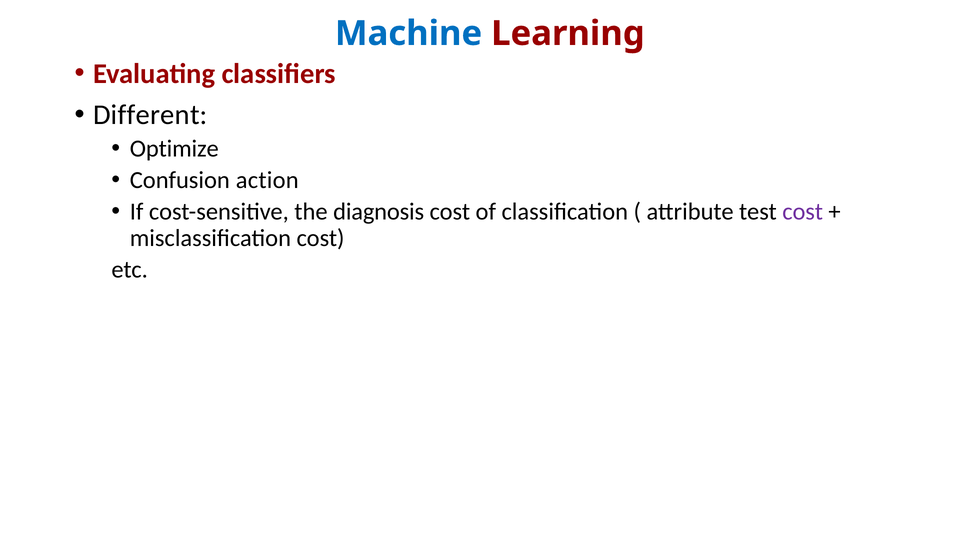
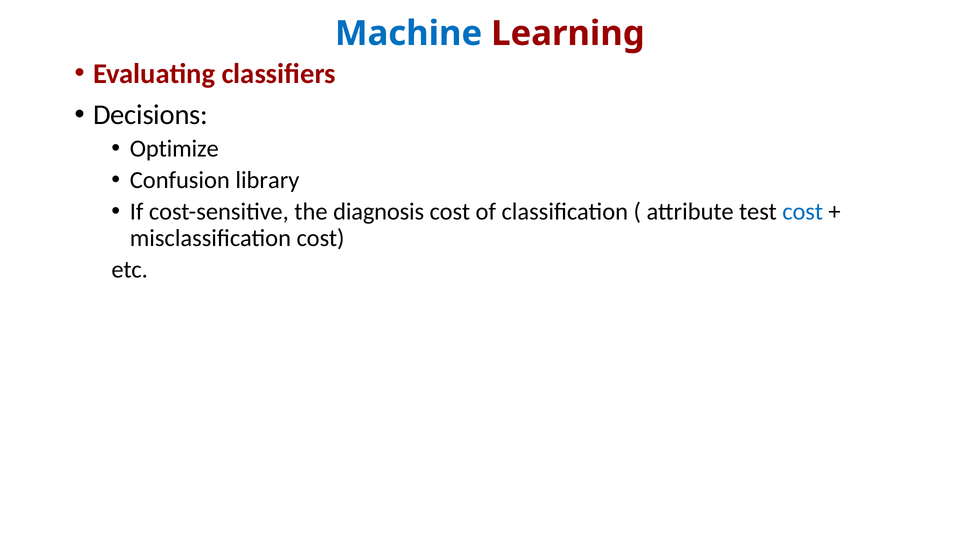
Different: Different -> Decisions
action: action -> library
cost at (803, 212) colour: purple -> blue
